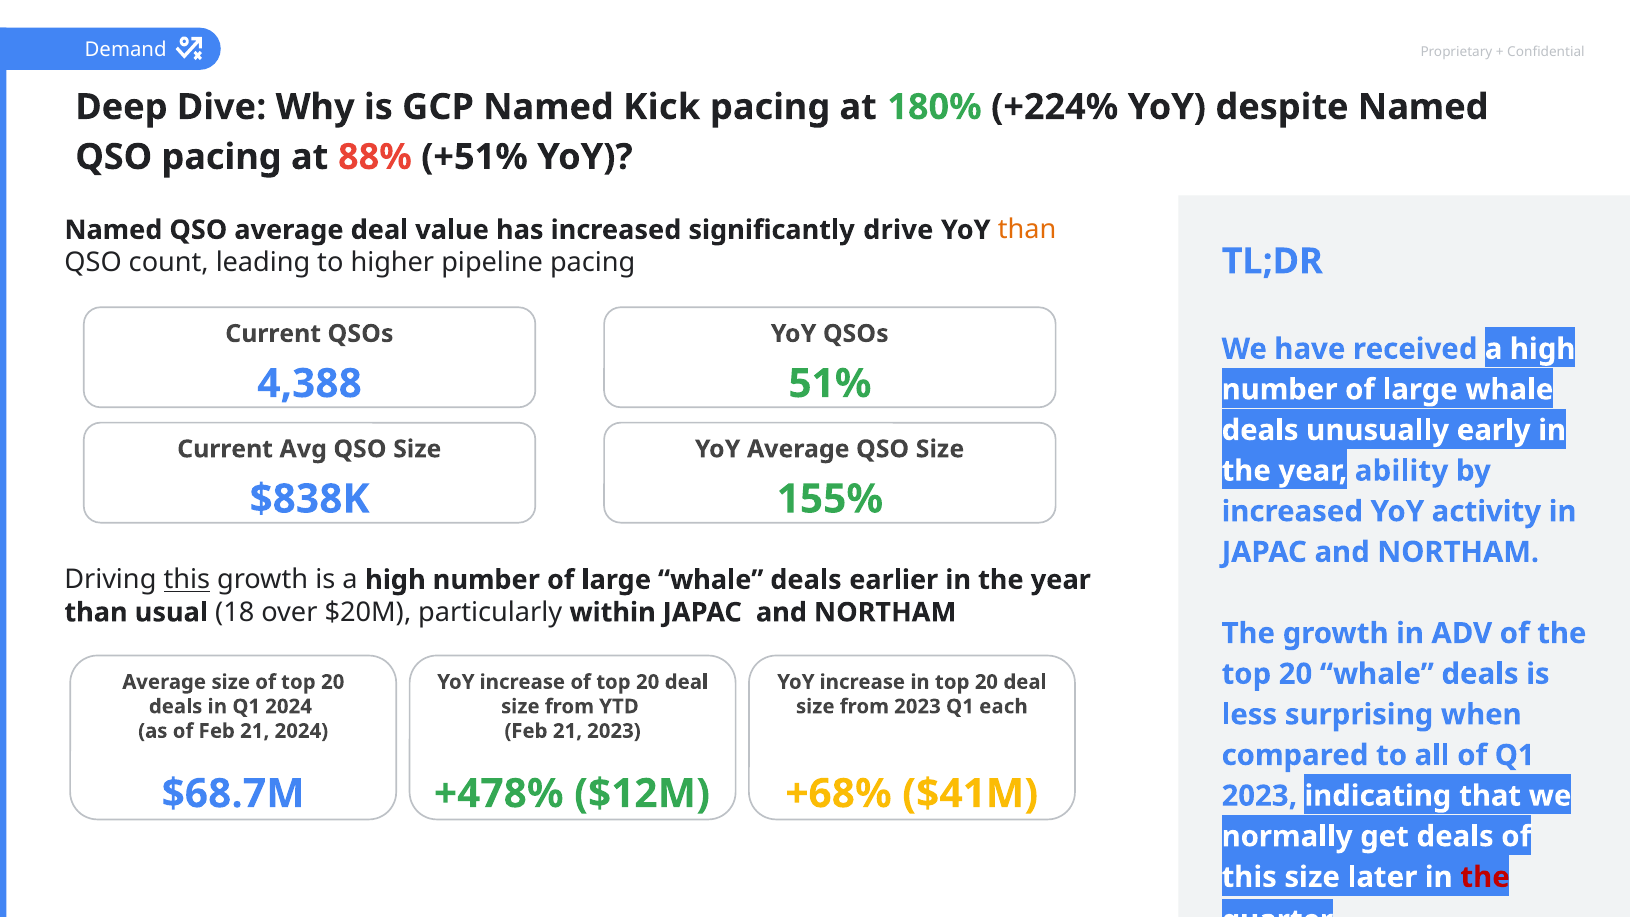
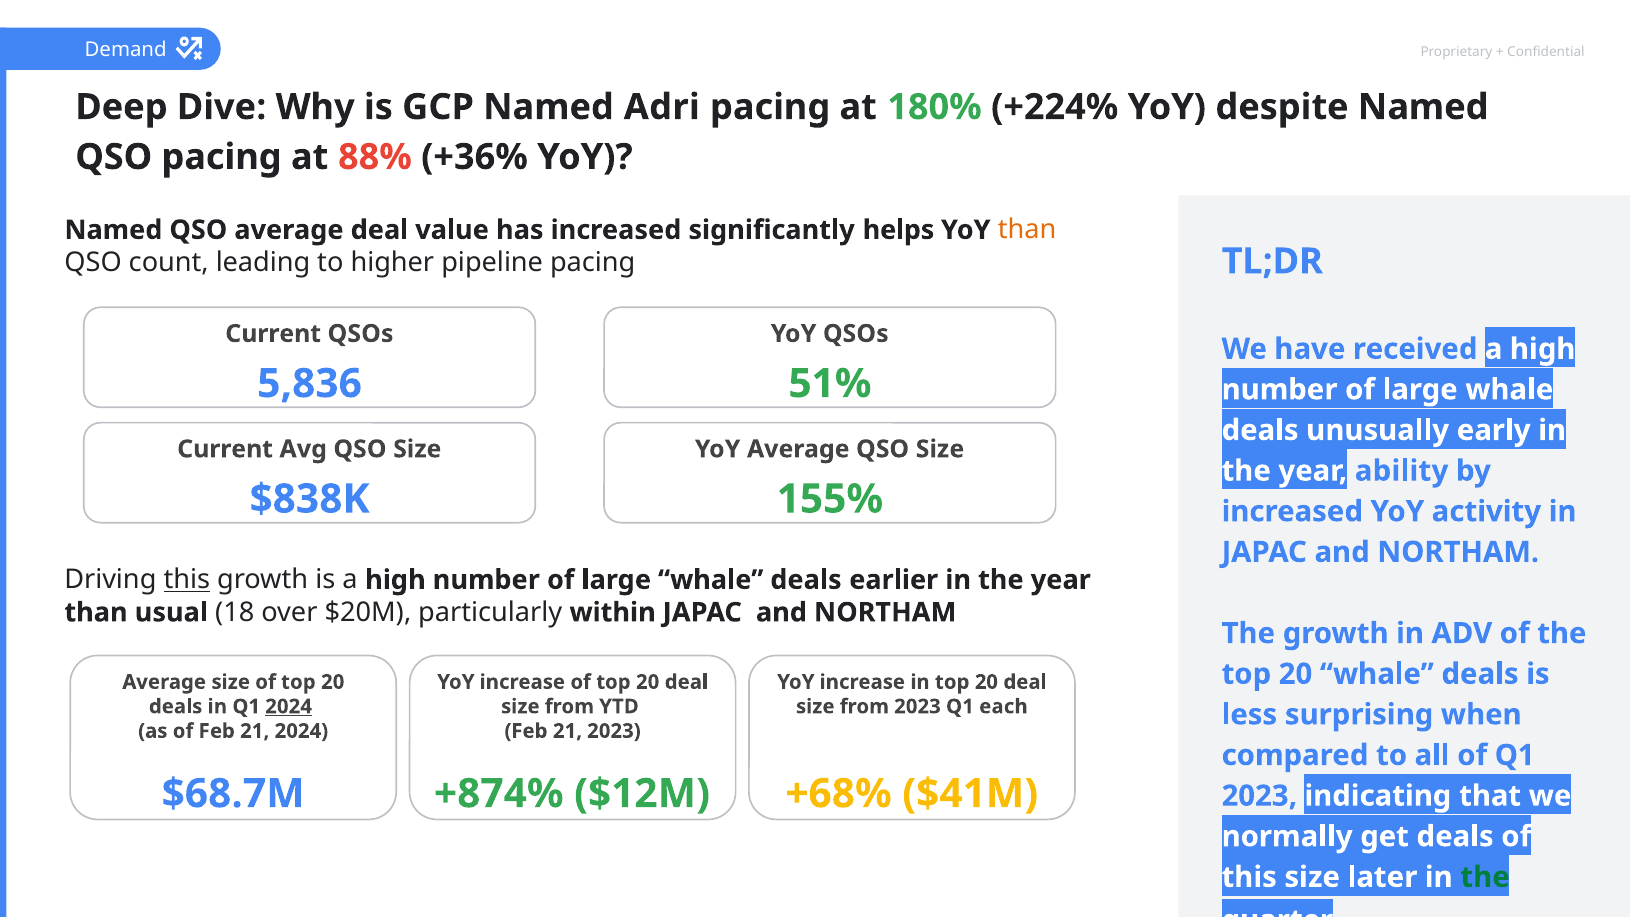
Kick: Kick -> Adri
+51%: +51% -> +36%
drive: drive -> helps
4,388: 4,388 -> 5,836
2024 at (289, 706) underline: none -> present
+478%: +478% -> +874%
the at (1485, 877) colour: red -> green
